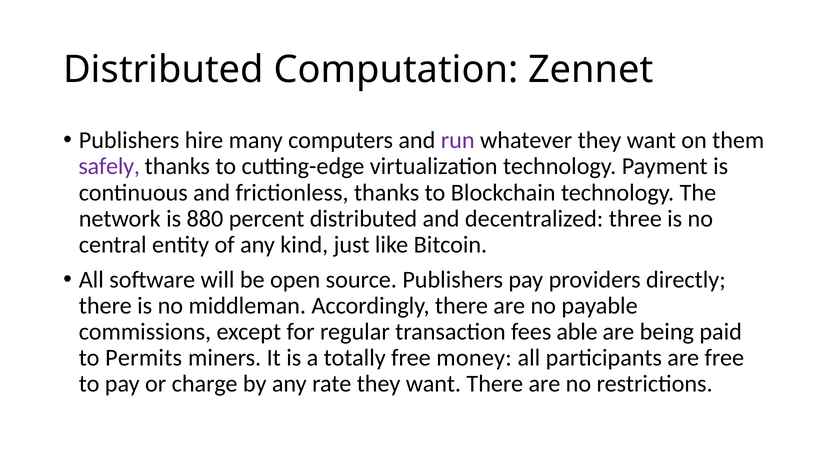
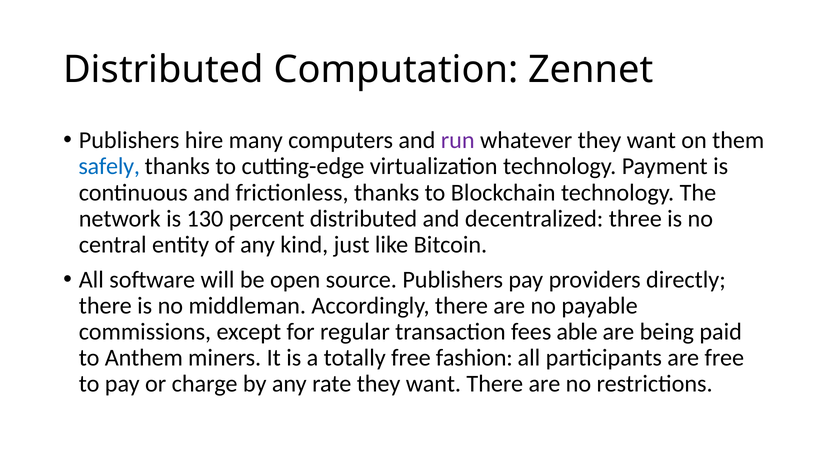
safely colour: purple -> blue
880: 880 -> 130
Permits: Permits -> Anthem
money: money -> fashion
